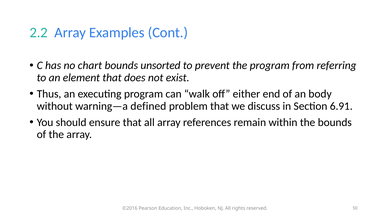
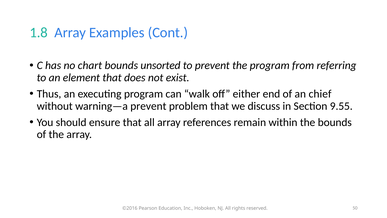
2.2: 2.2 -> 1.8
body: body -> chief
warning—a defined: defined -> prevent
6.91: 6.91 -> 9.55
